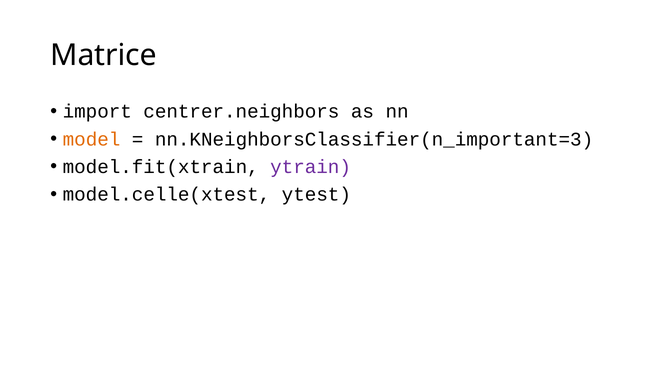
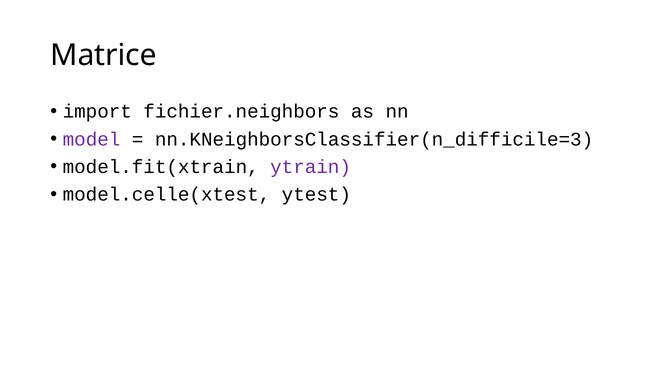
centrer.neighbors: centrer.neighbors -> fichier.neighbors
model colour: orange -> purple
nn.KNeighborsClassifier(n_important=3: nn.KNeighborsClassifier(n_important=3 -> nn.KNeighborsClassifier(n_difficile=3
